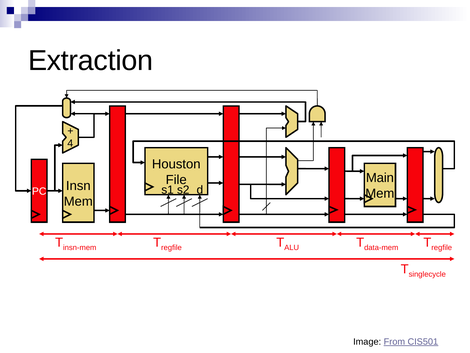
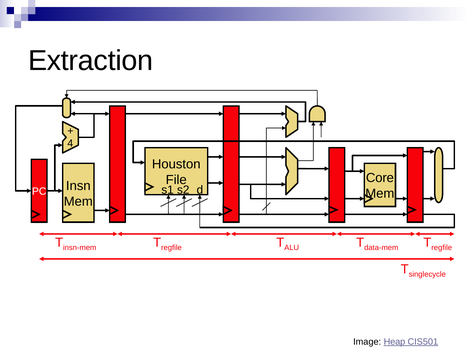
Main: Main -> Core
From: From -> Heap
